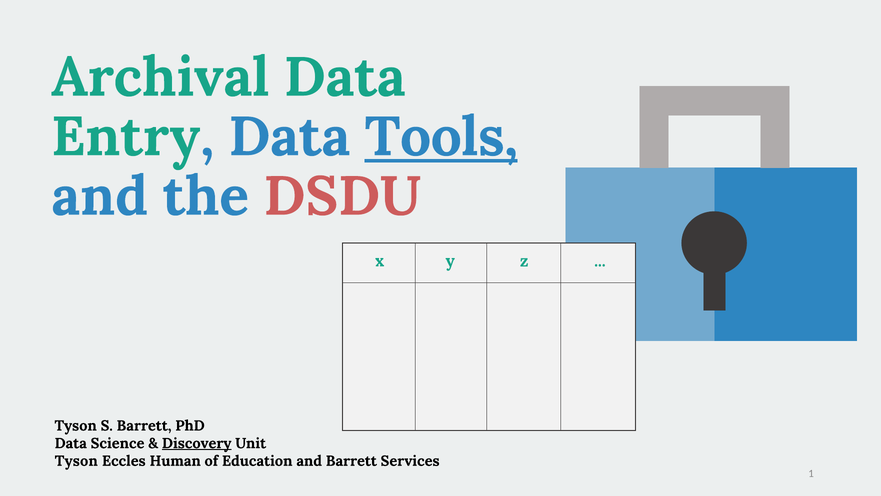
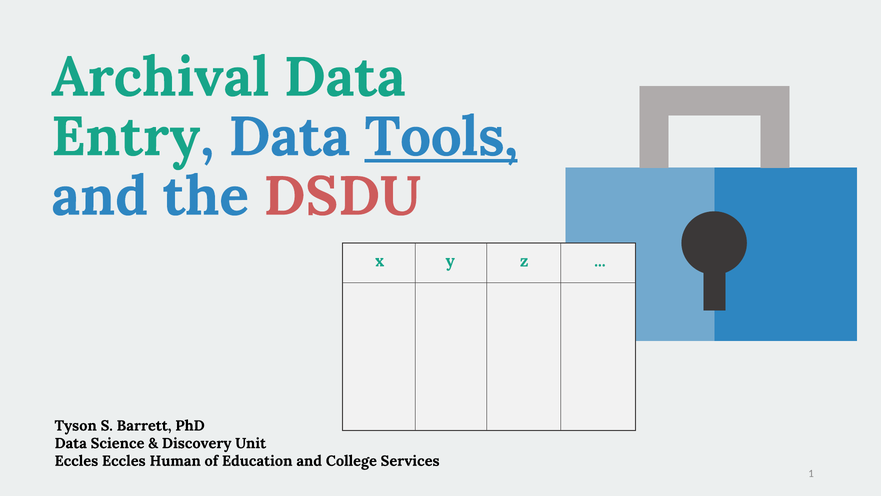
Discovery underline: present -> none
Tyson at (76, 461): Tyson -> Eccles
and Barrett: Barrett -> College
